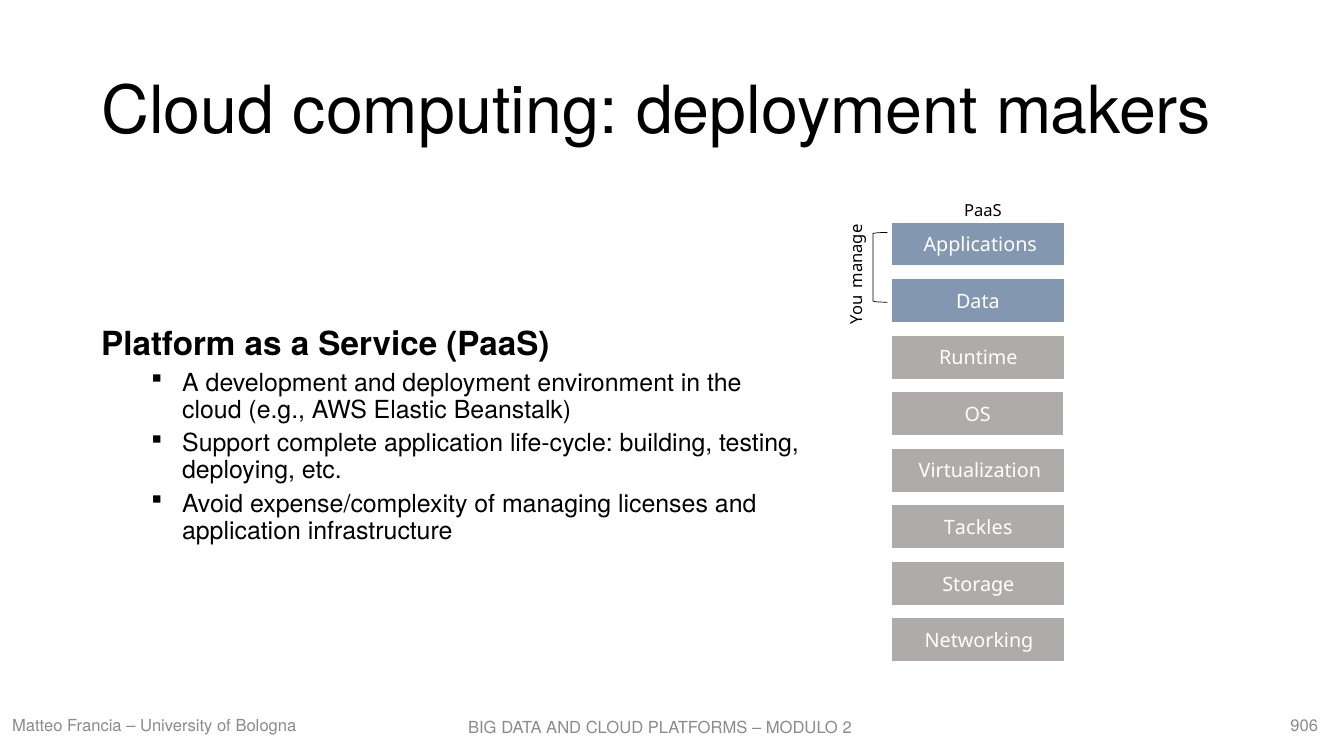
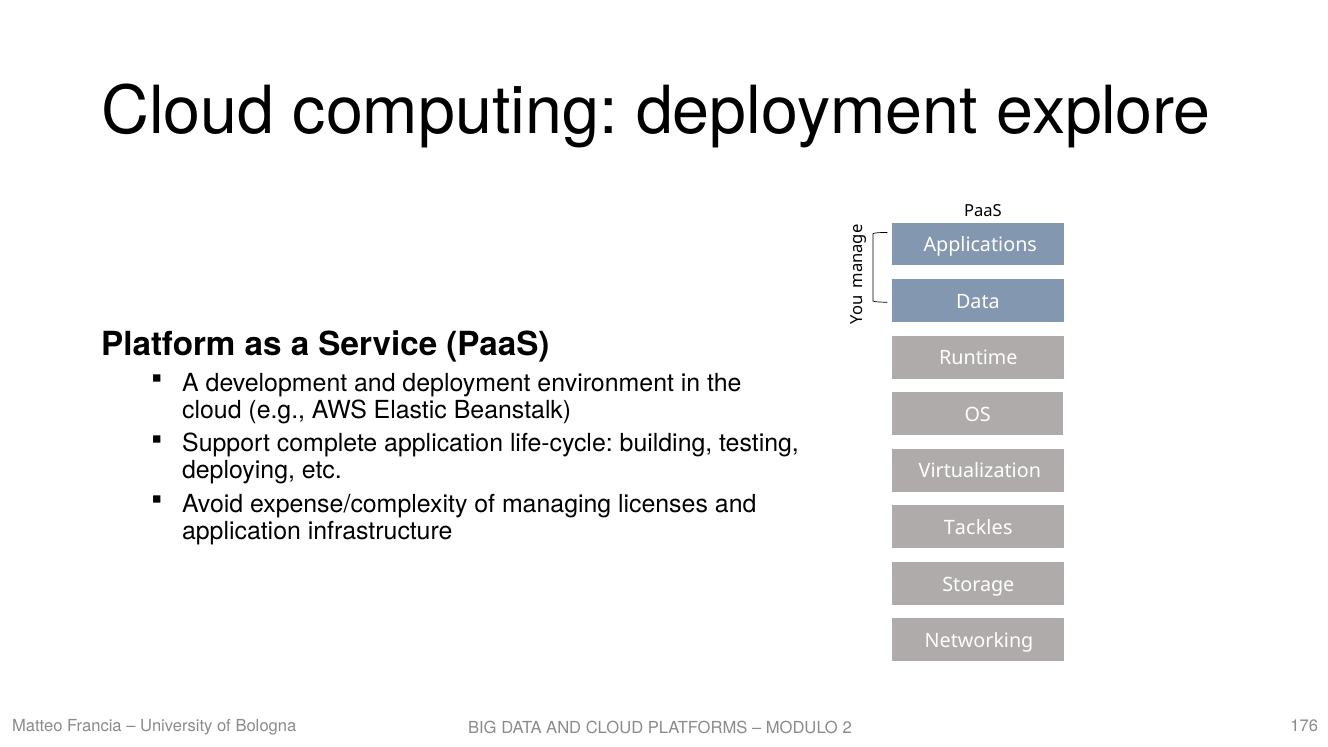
makers: makers -> explore
906: 906 -> 176
